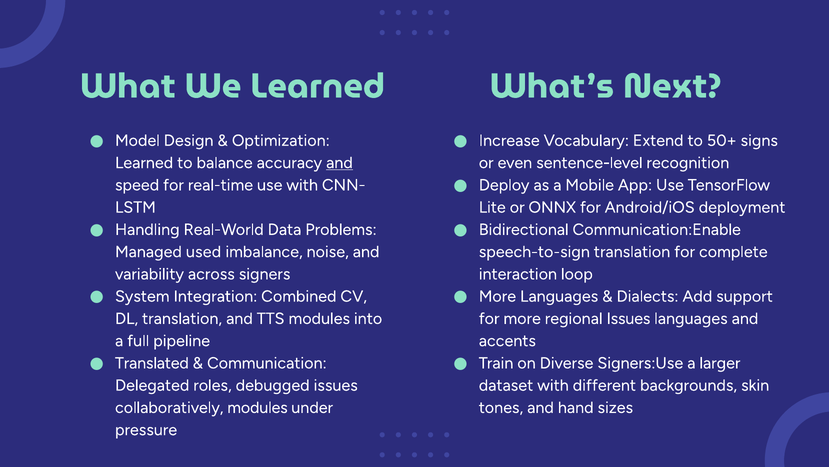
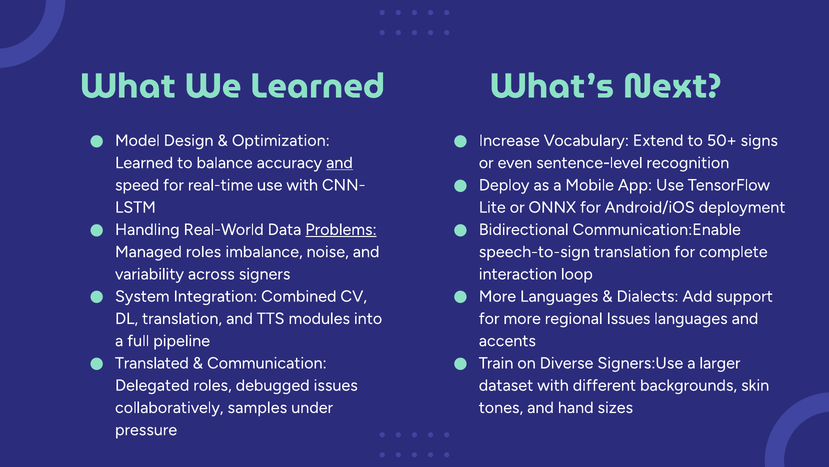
Problems underline: none -> present
Managed used: used -> roles
collaboratively modules: modules -> samples
